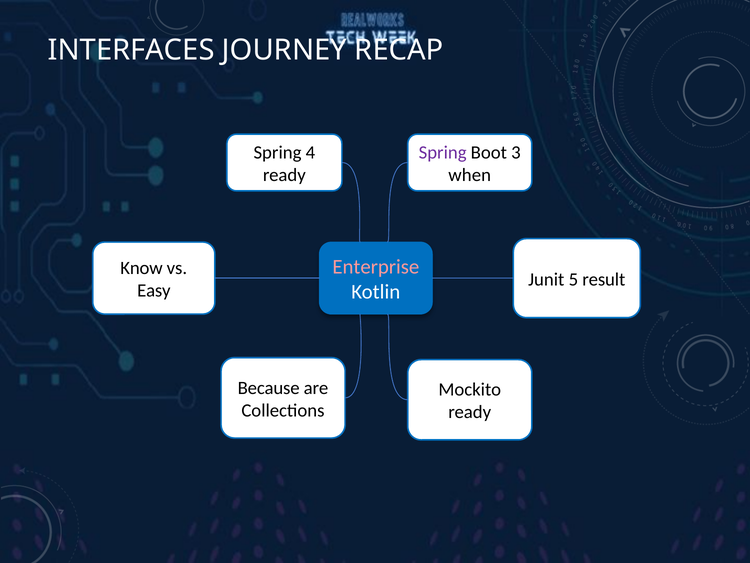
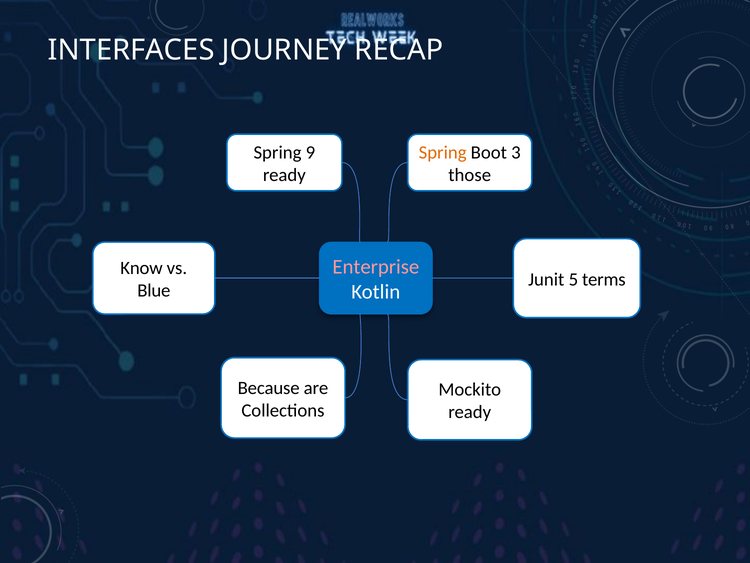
4: 4 -> 9
Spring at (443, 152) colour: purple -> orange
when: when -> those
result: result -> terms
Easy: Easy -> Blue
